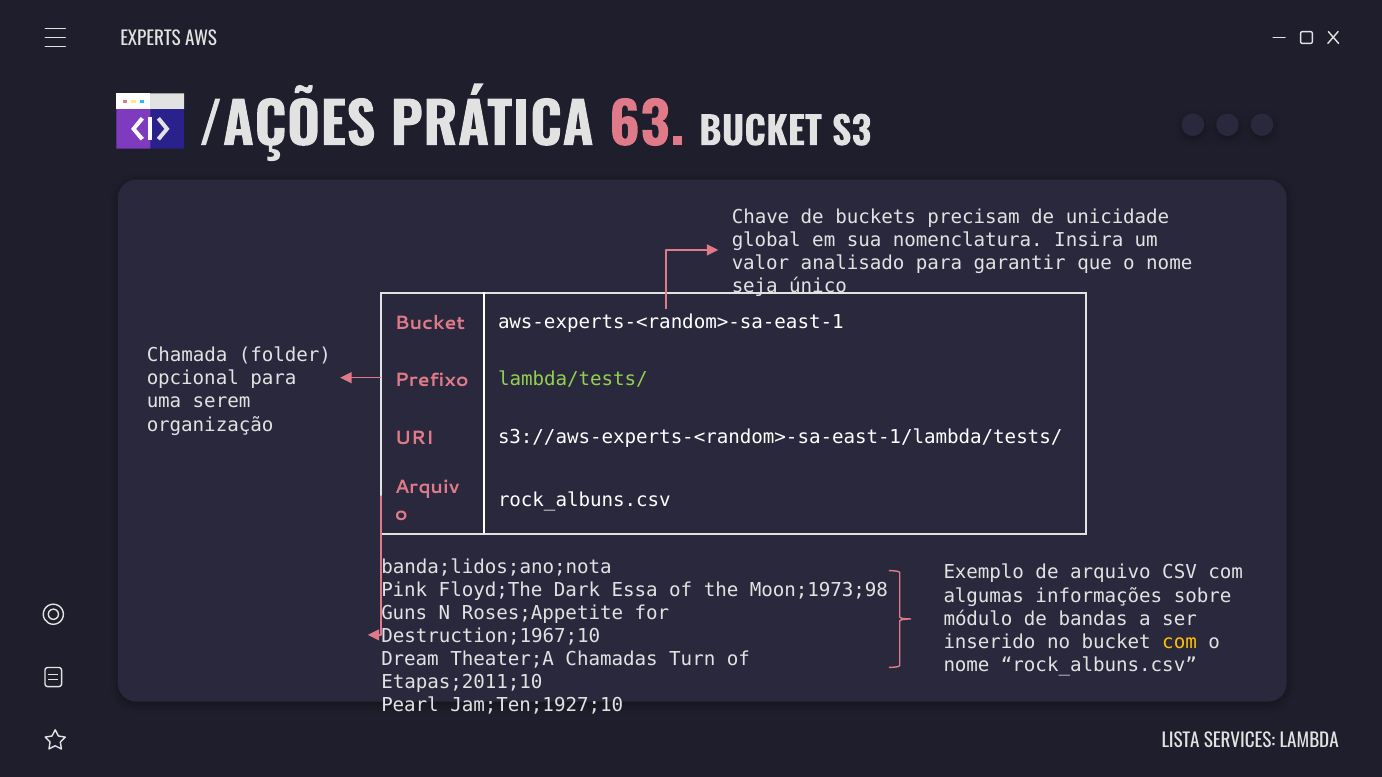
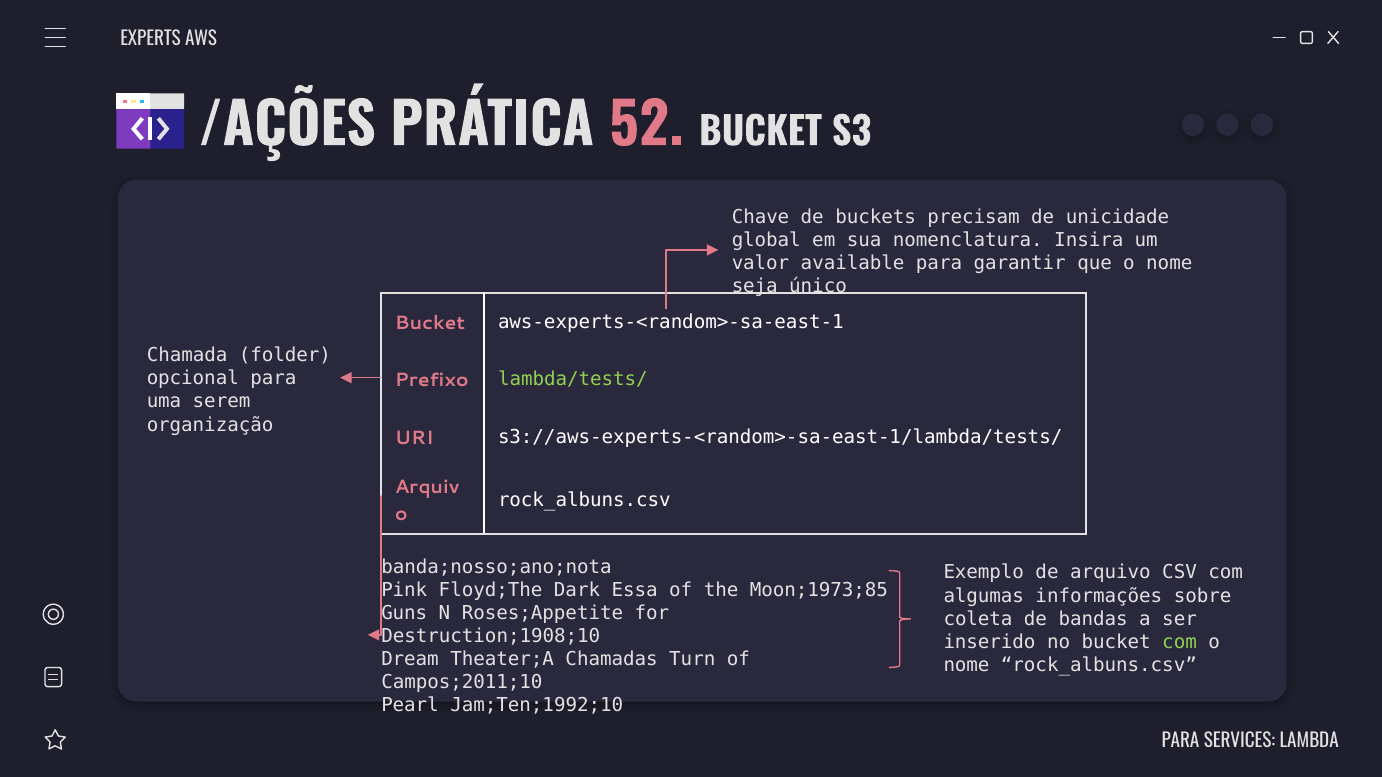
63: 63 -> 52
analisado: analisado -> available
banda;lidos;ano;nota: banda;lidos;ano;nota -> banda;nosso;ano;nota
Moon;1973;98: Moon;1973;98 -> Moon;1973;85
módulo: módulo -> coleta
Destruction;1967;10: Destruction;1967;10 -> Destruction;1908;10
com at (1180, 642) colour: yellow -> light green
Etapas;2011;10: Etapas;2011;10 -> Campos;2011;10
Jam;Ten;1927;10: Jam;Ten;1927;10 -> Jam;Ten;1992;10
LISTA at (1181, 741): LISTA -> PARA
